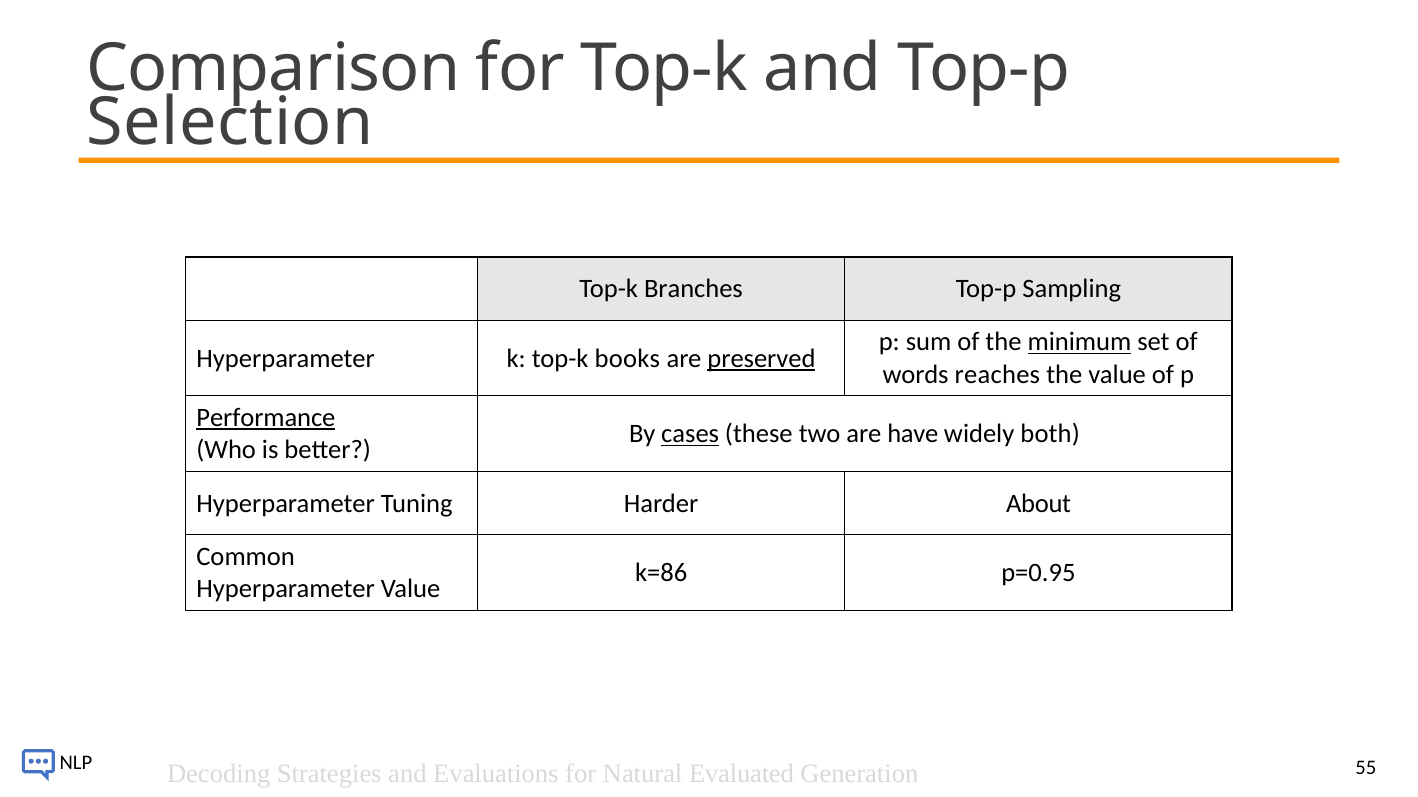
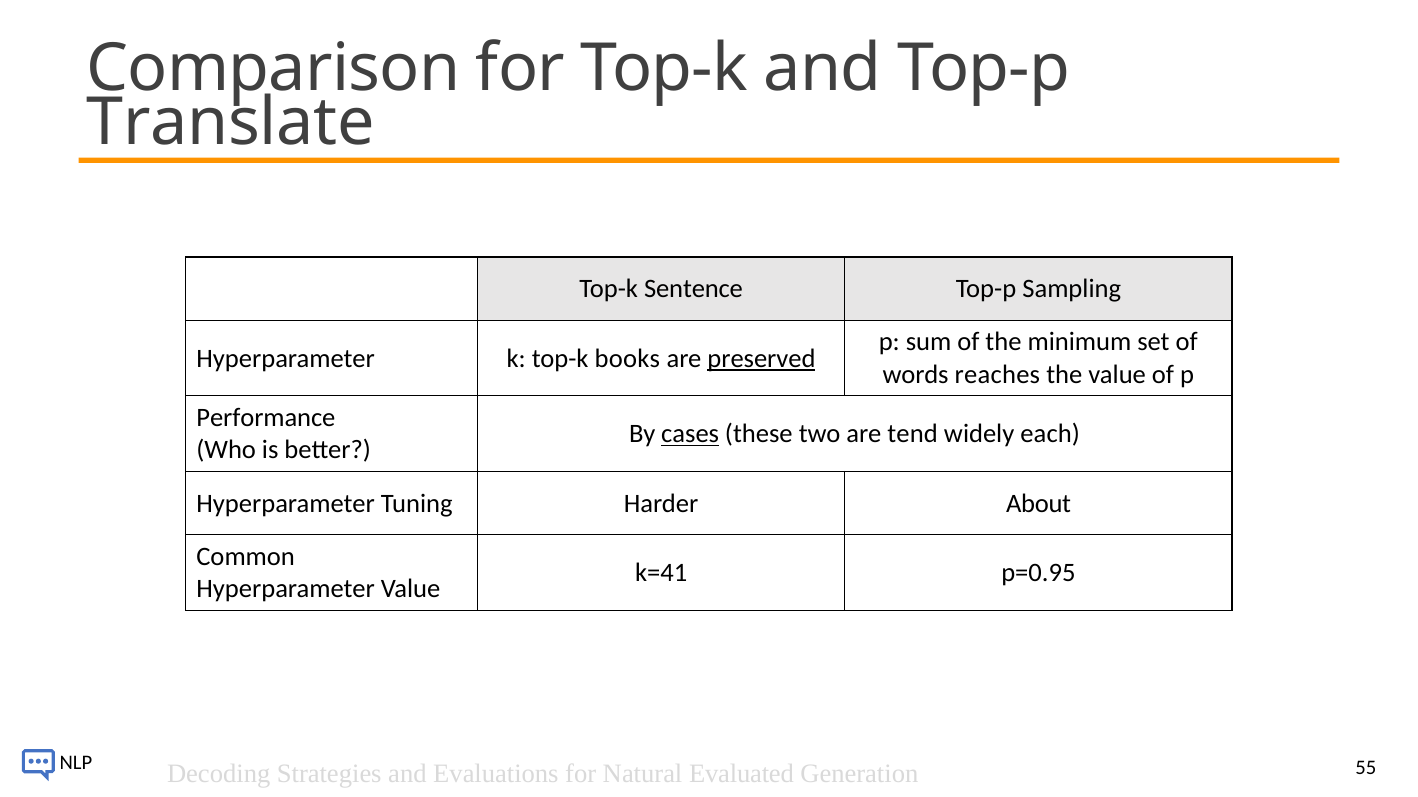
Selection: Selection -> Translate
Branches: Branches -> Sentence
minimum underline: present -> none
Performance underline: present -> none
have: have -> tend
both: both -> each
k=86: k=86 -> k=41
